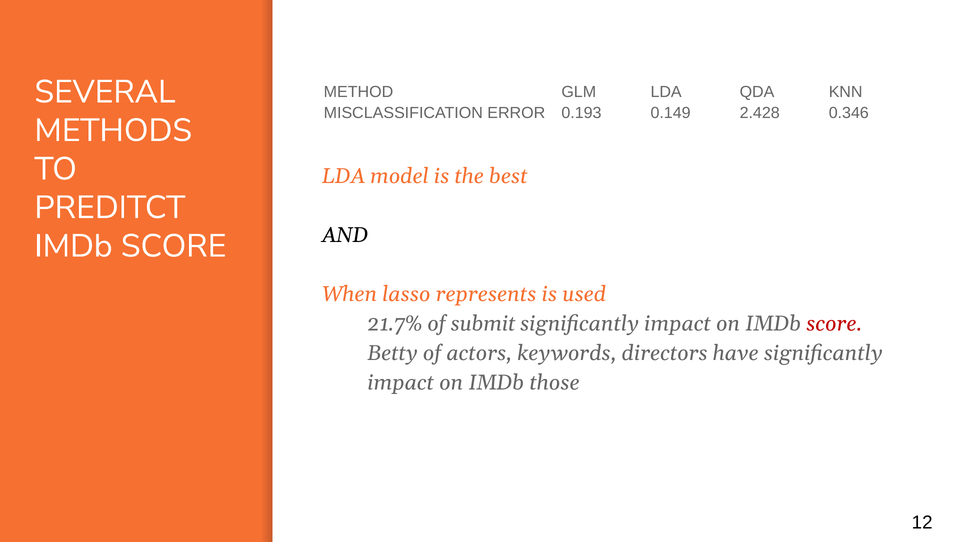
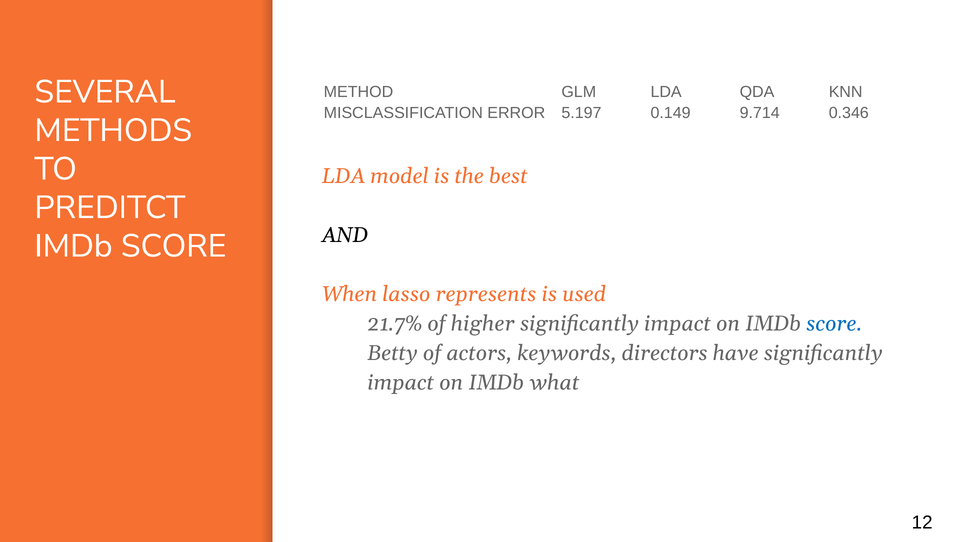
0.193: 0.193 -> 5.197
2.428: 2.428 -> 9.714
submit: submit -> higher
score at (834, 324) colour: red -> blue
those: those -> what
